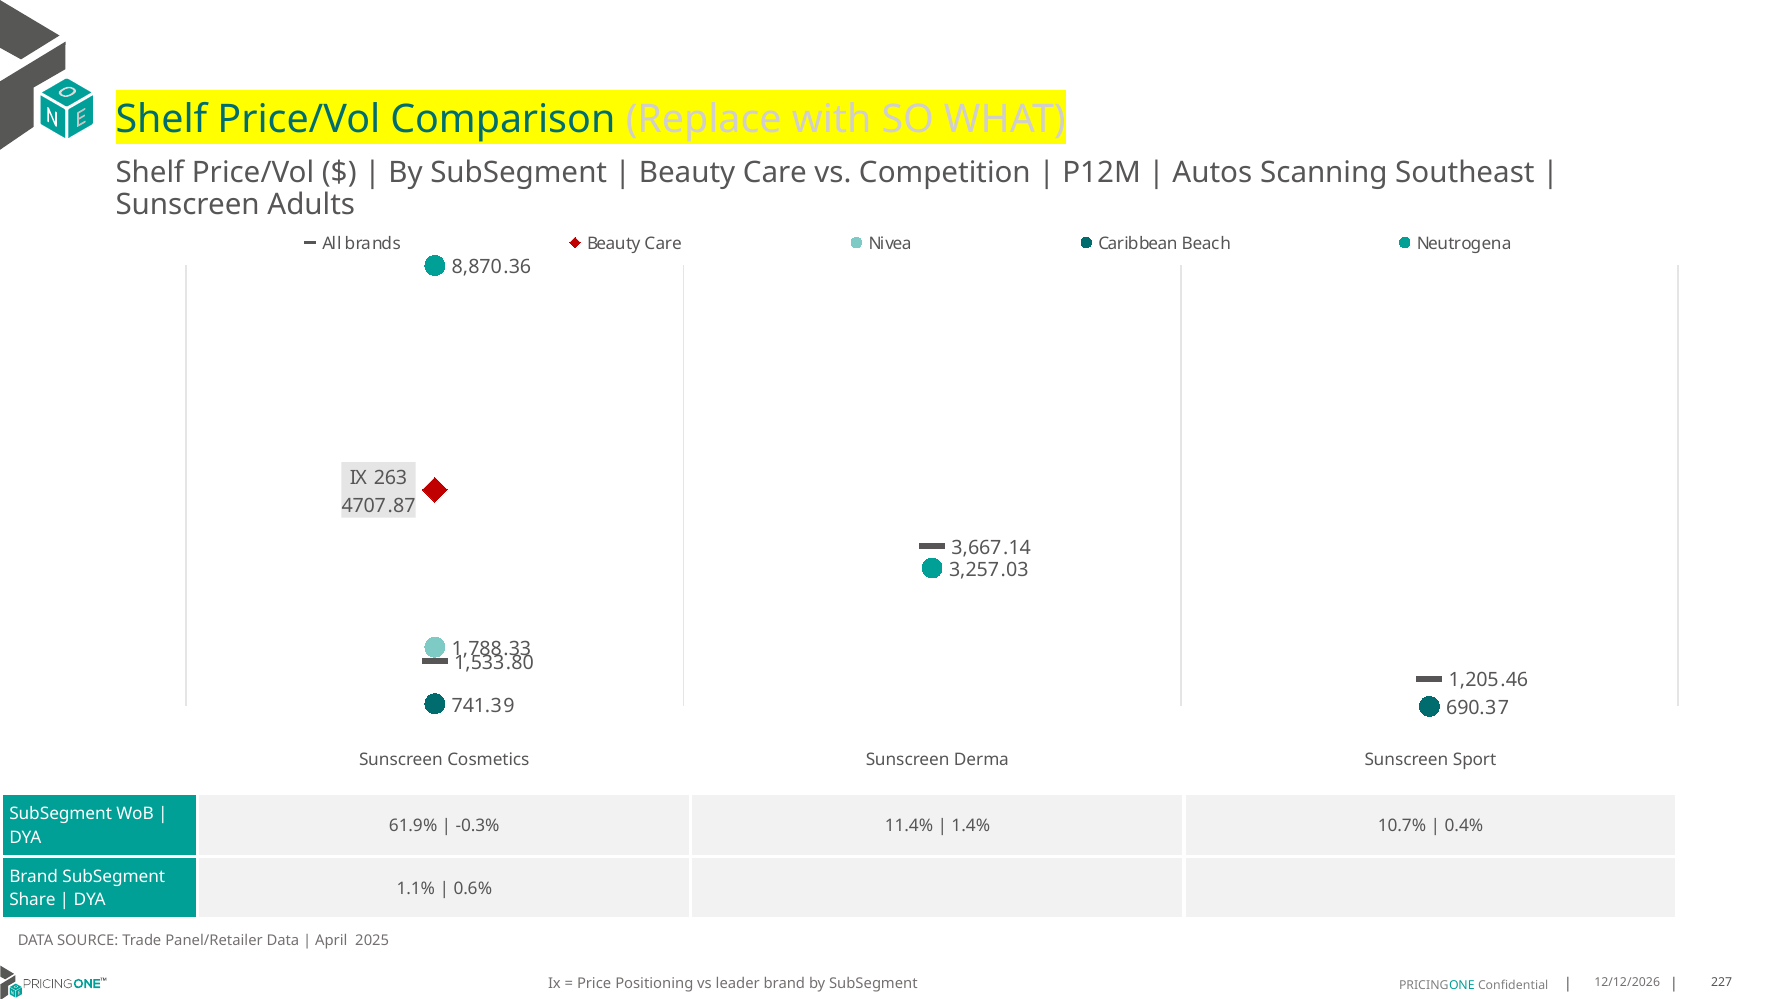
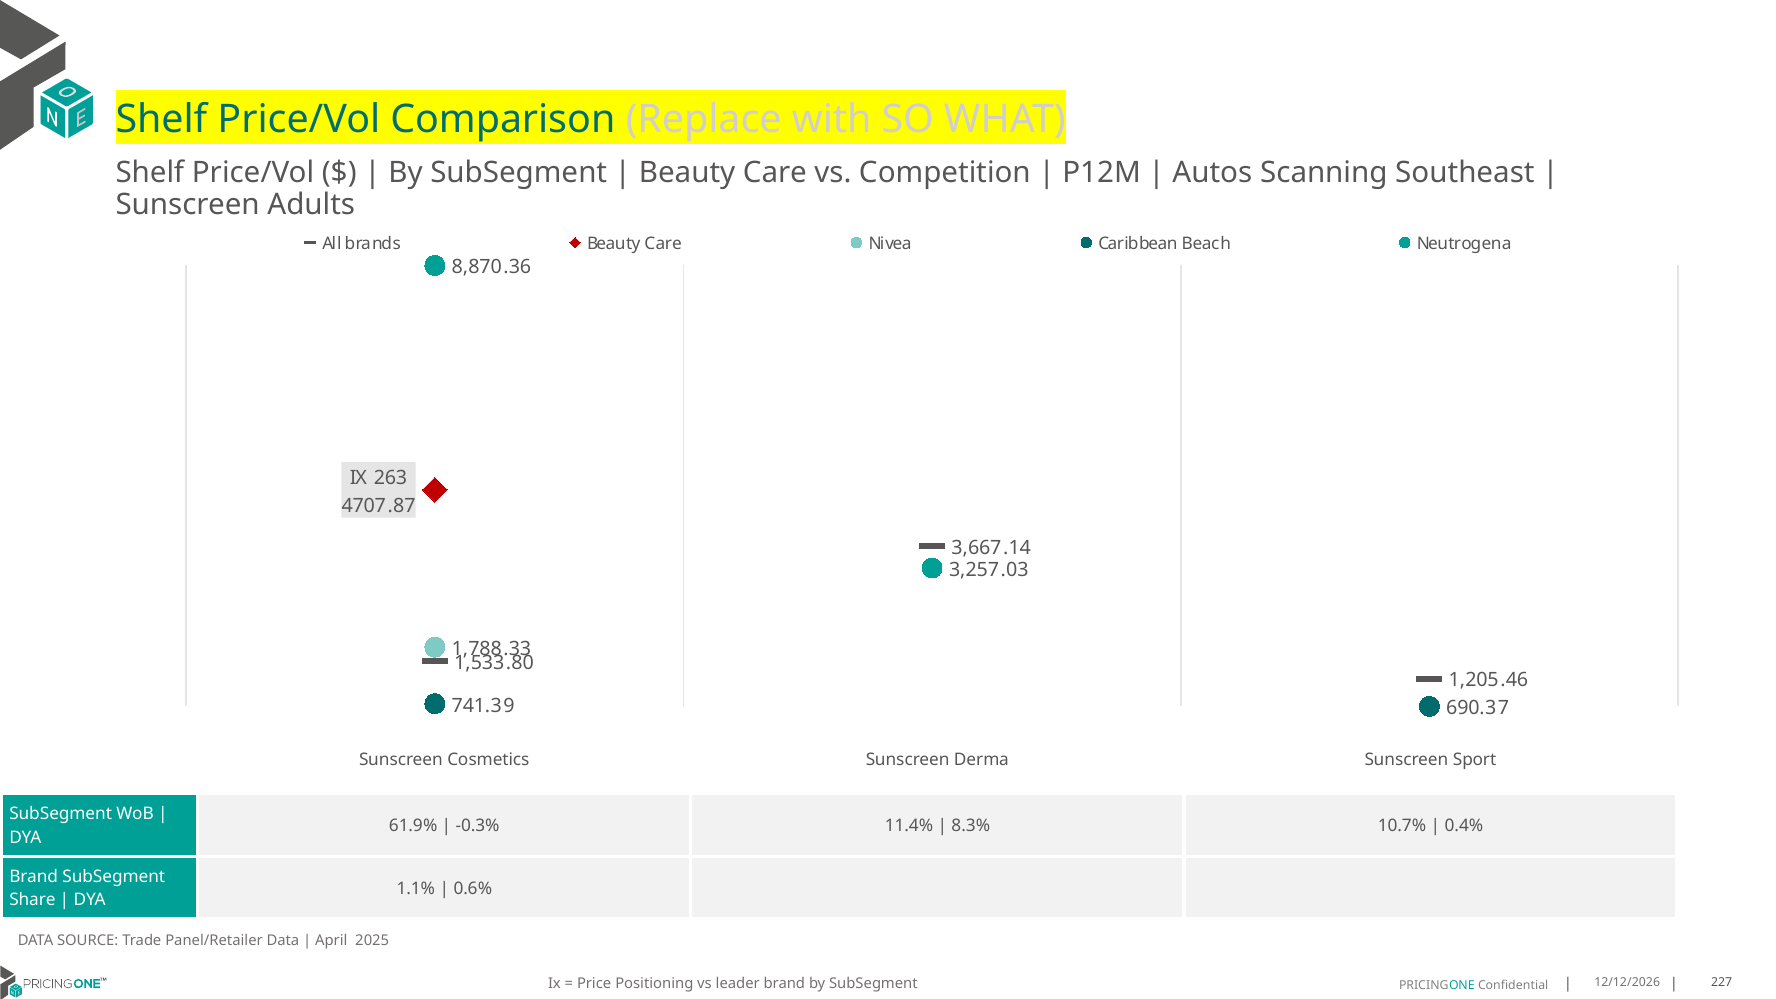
1.4%: 1.4% -> 8.3%
